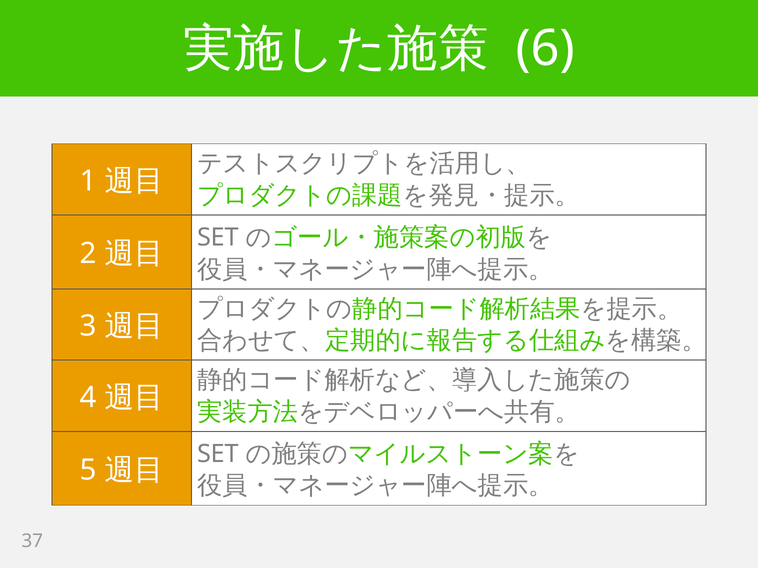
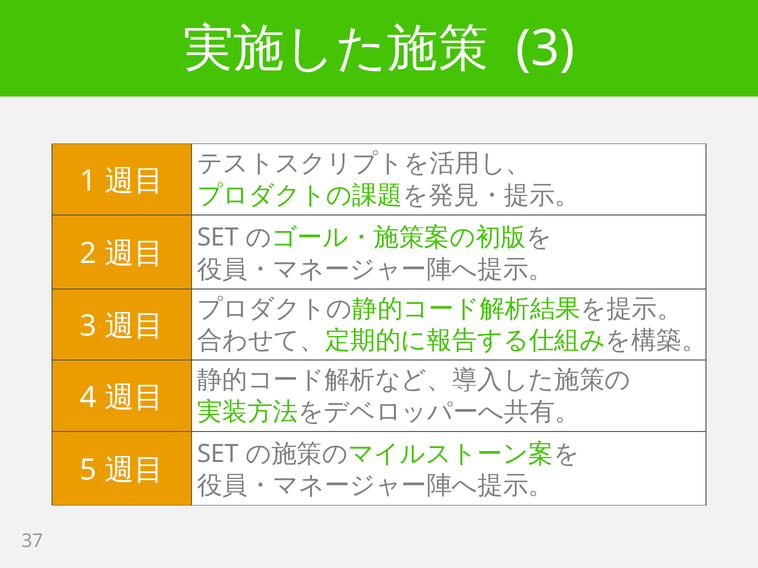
6 at (545, 49): 6 -> 3
